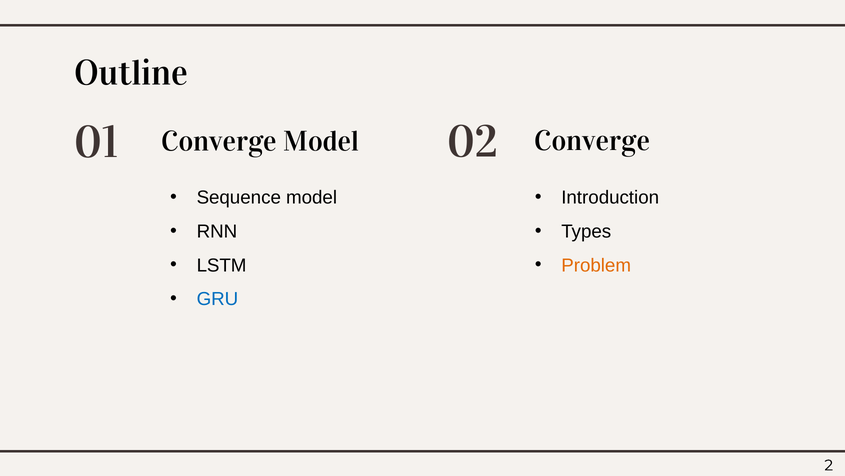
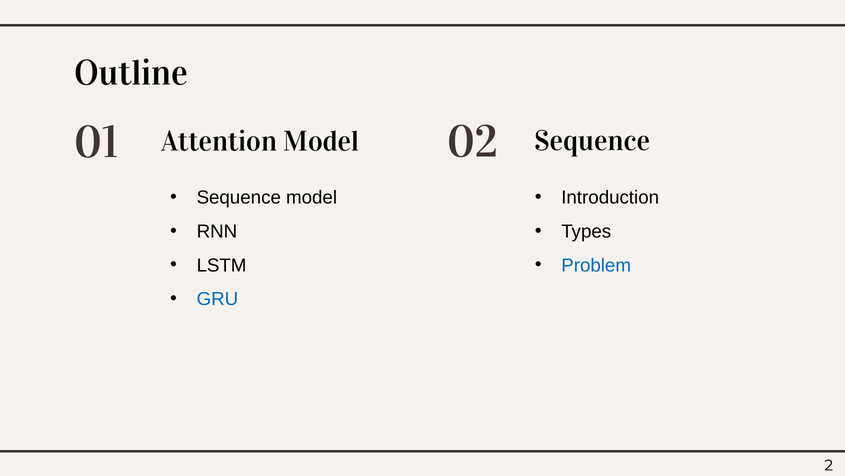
01 Converge: Converge -> Sequence
Converge at (219, 141): Converge -> Attention
Problem colour: orange -> blue
